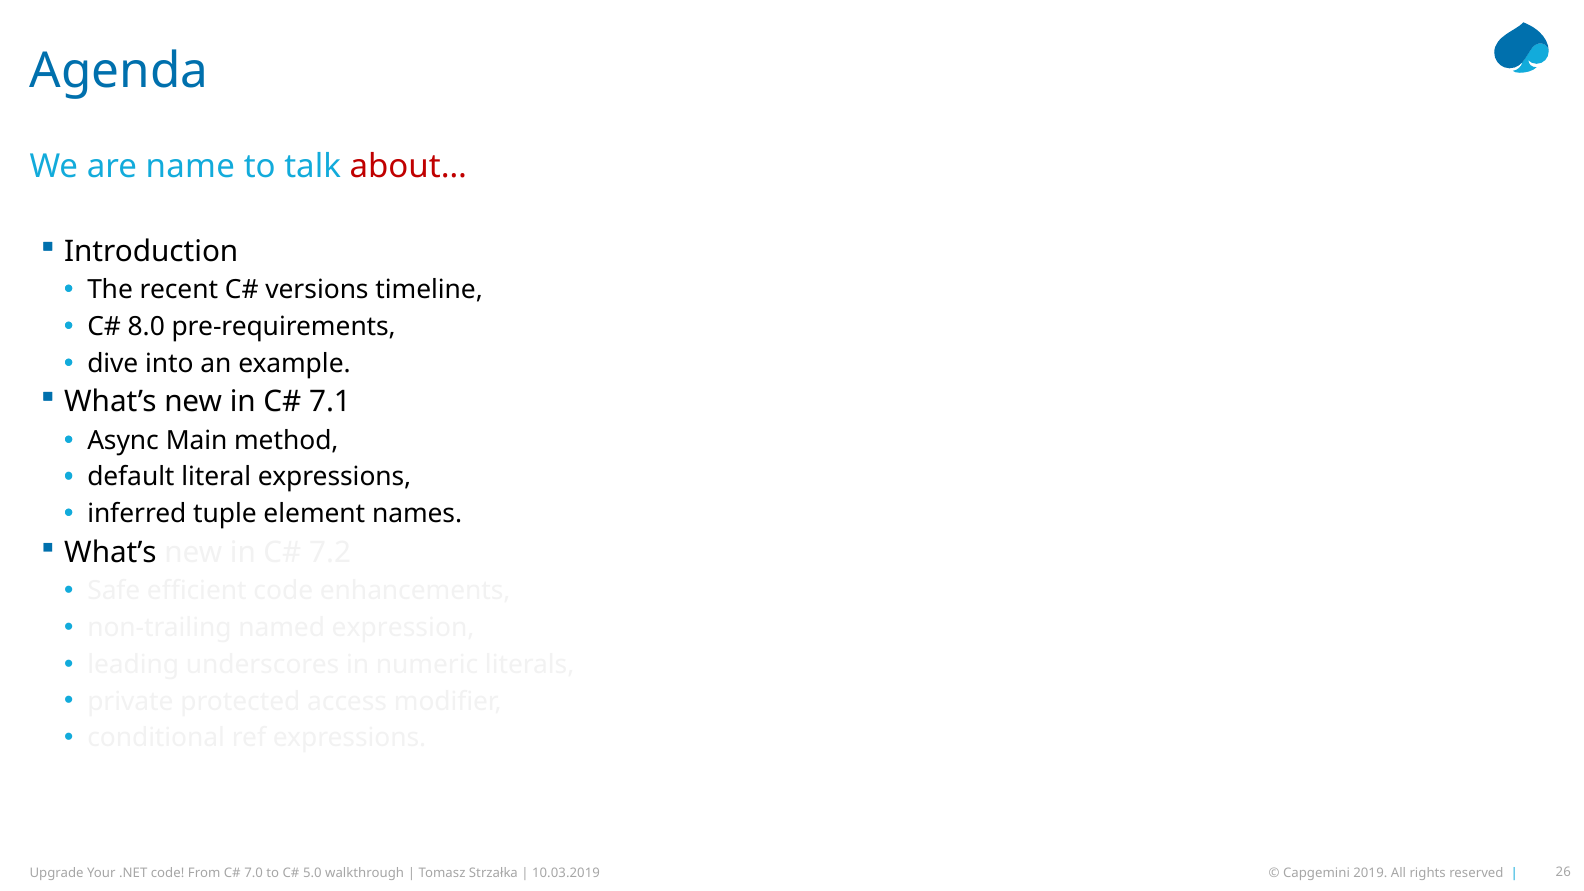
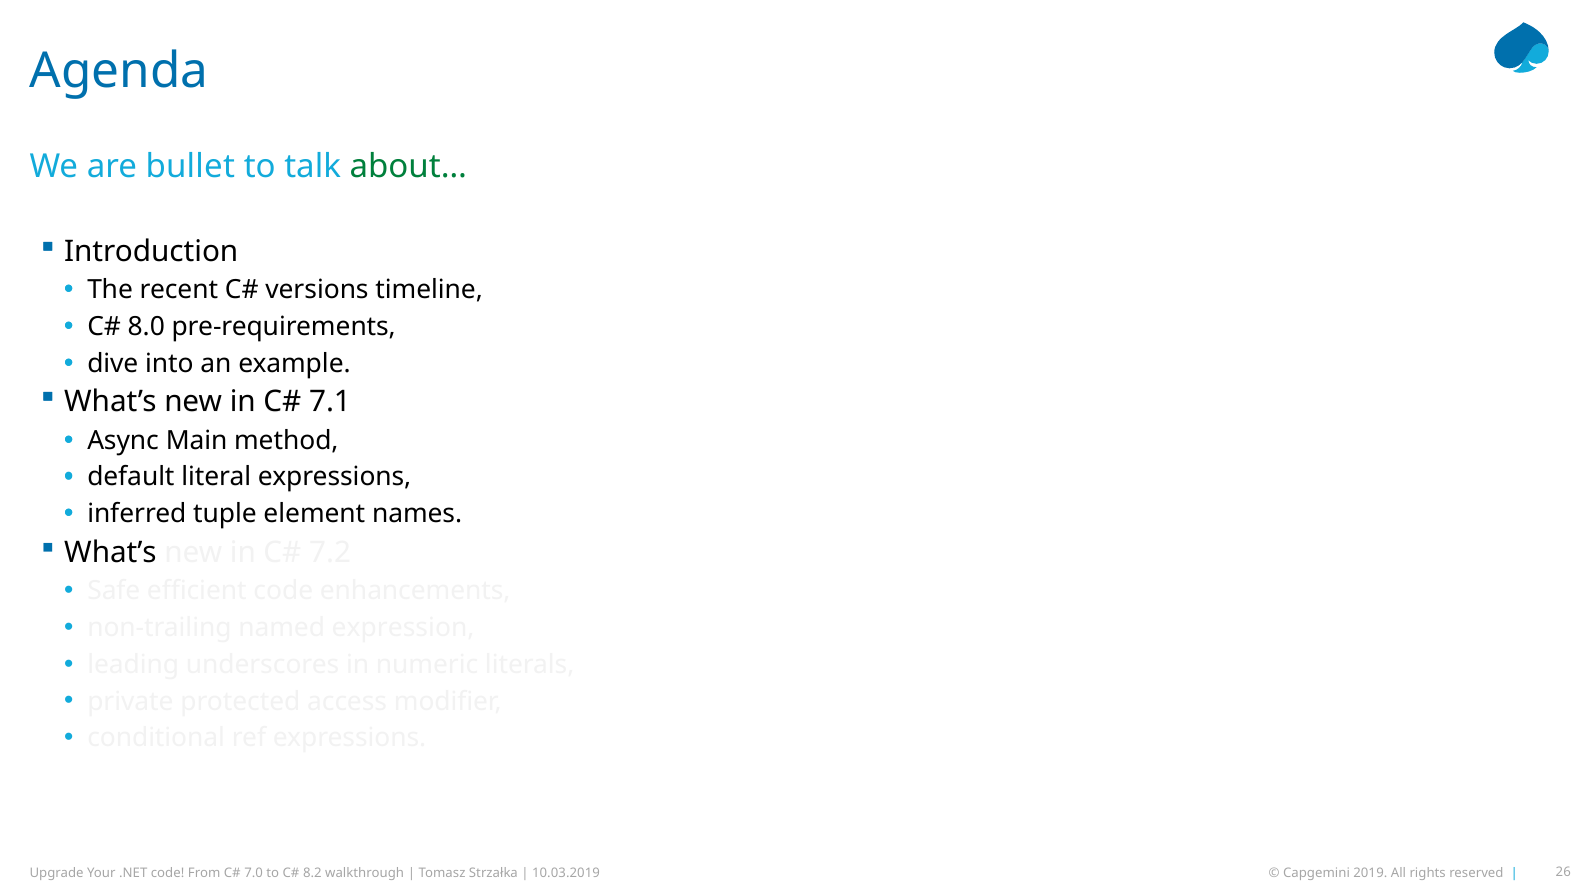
name: name -> bullet
about… colour: red -> green
5.0: 5.0 -> 8.2
